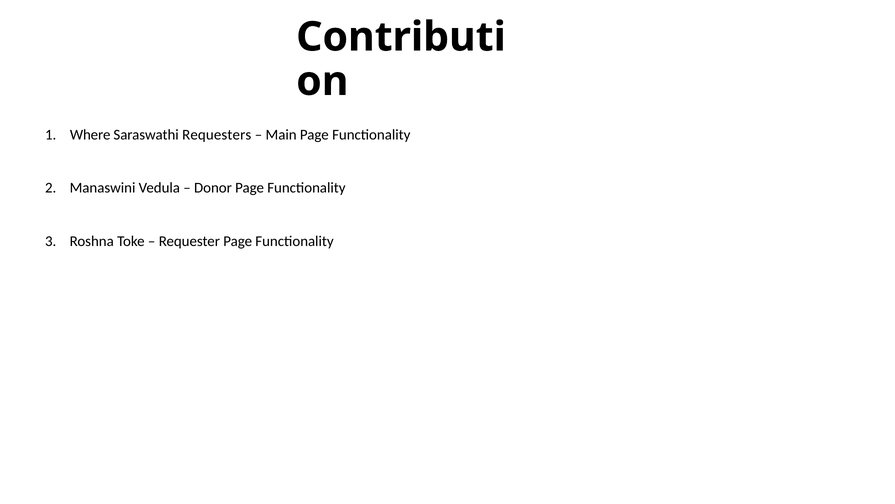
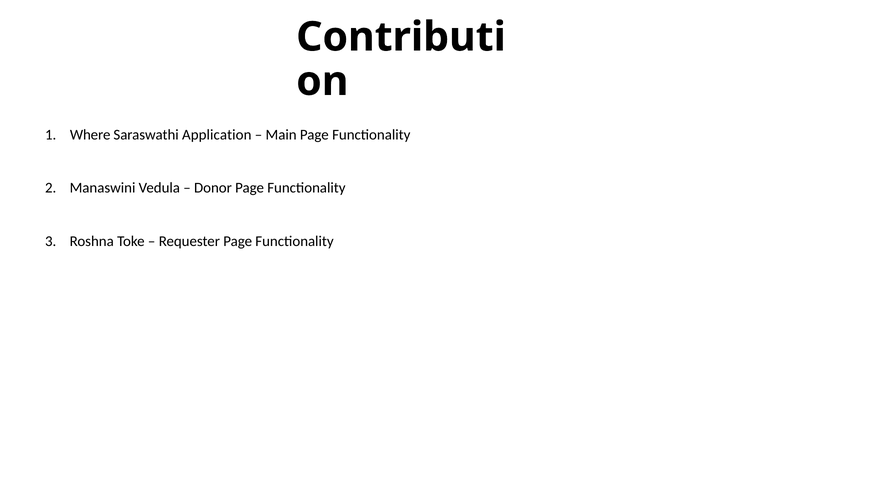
Requesters: Requesters -> Application
